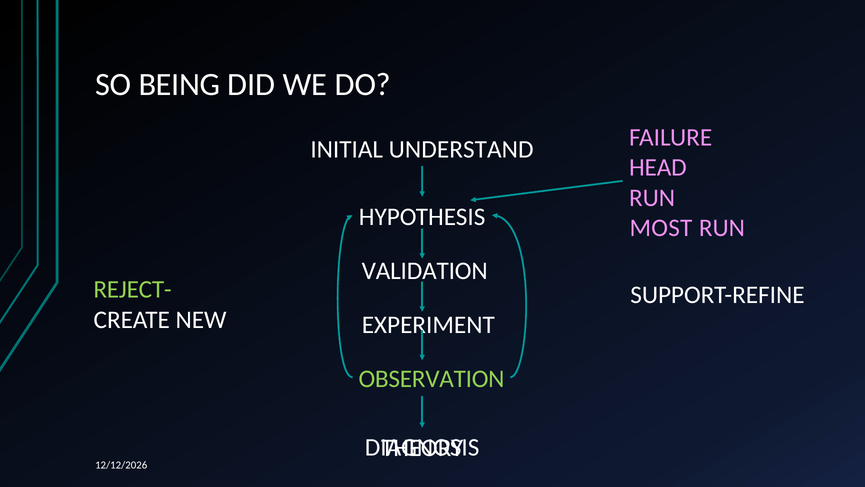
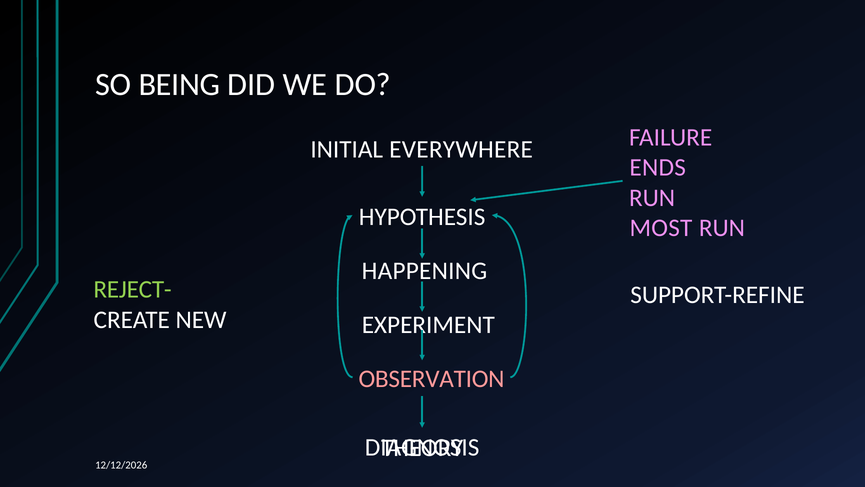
UNDERSTAND: UNDERSTAND -> EVERYWHERE
HEAD: HEAD -> ENDS
VALIDATION: VALIDATION -> HAPPENING
OBSERVATION colour: light green -> pink
